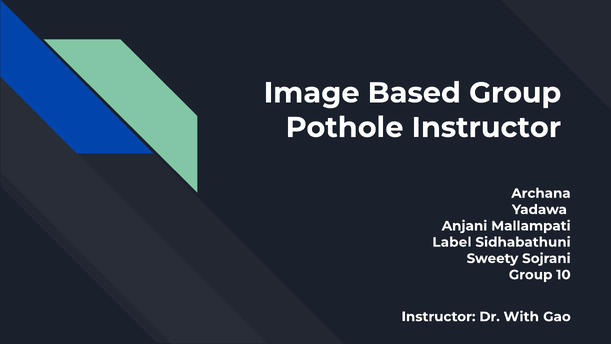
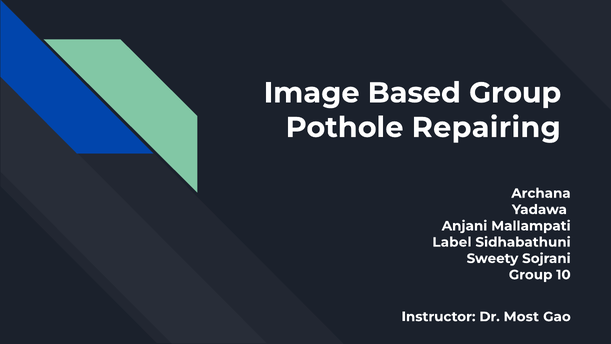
Pothole Instructor: Instructor -> Repairing
With: With -> Most
